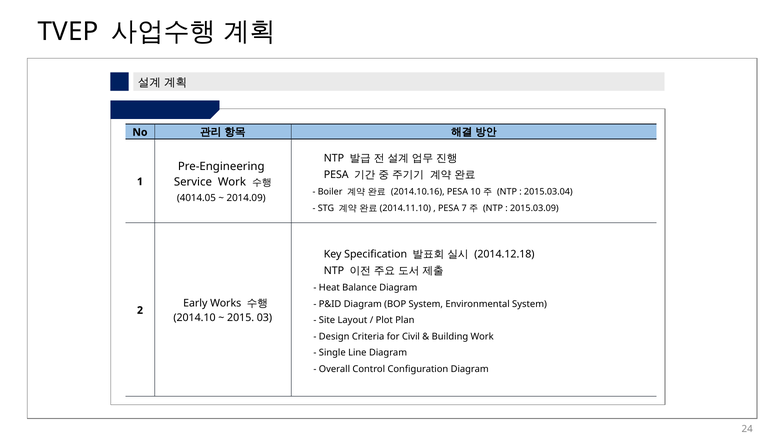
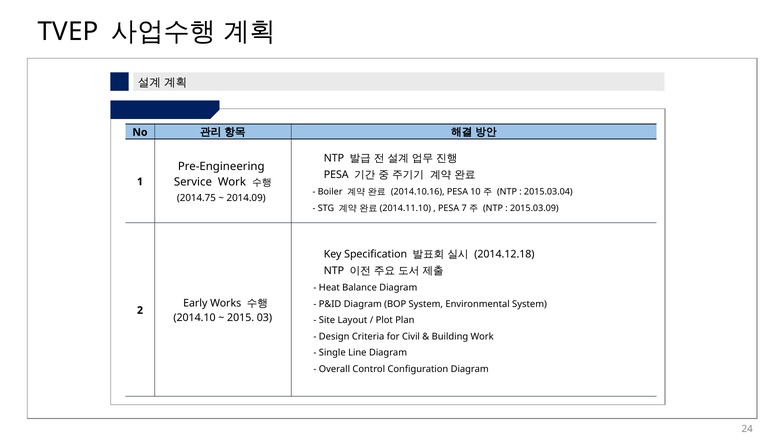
4014.05: 4014.05 -> 2014.75
